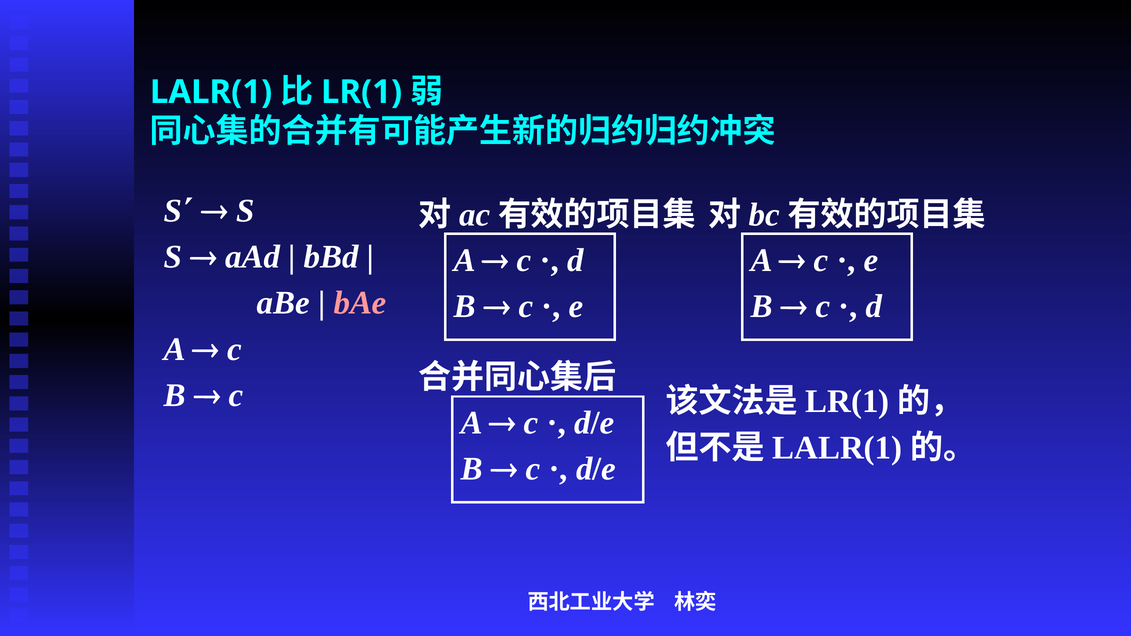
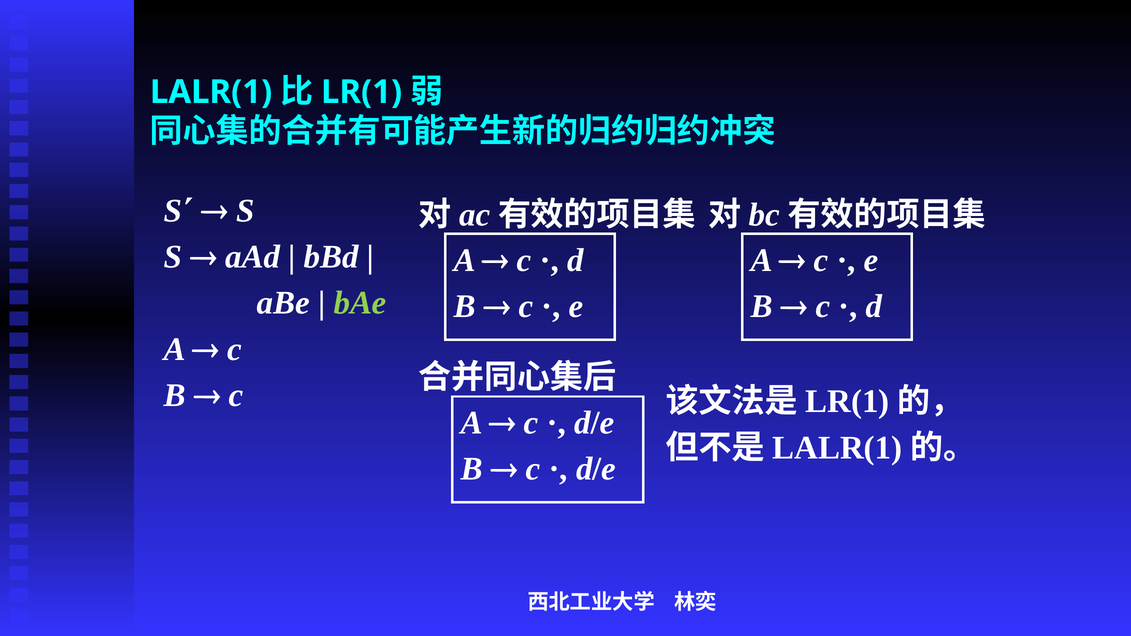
bAe colour: pink -> light green
